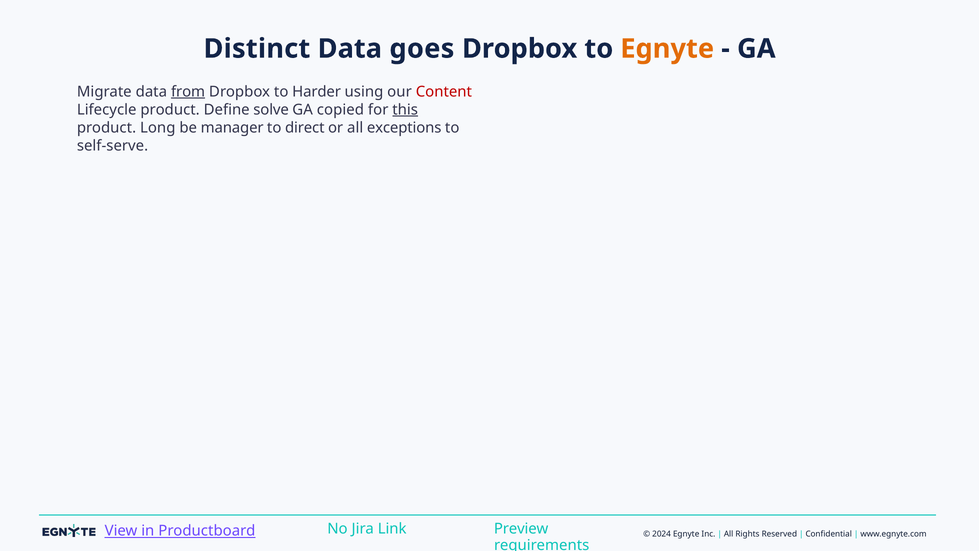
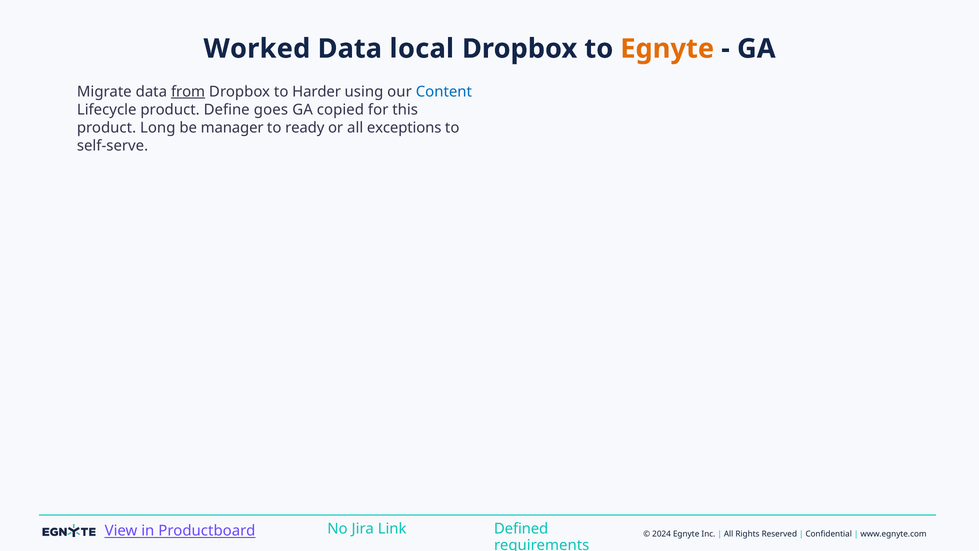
Distinct: Distinct -> Worked
goes: goes -> local
Content colour: red -> blue
solve: solve -> goes
this underline: present -> none
direct: direct -> ready
Preview: Preview -> Defined
